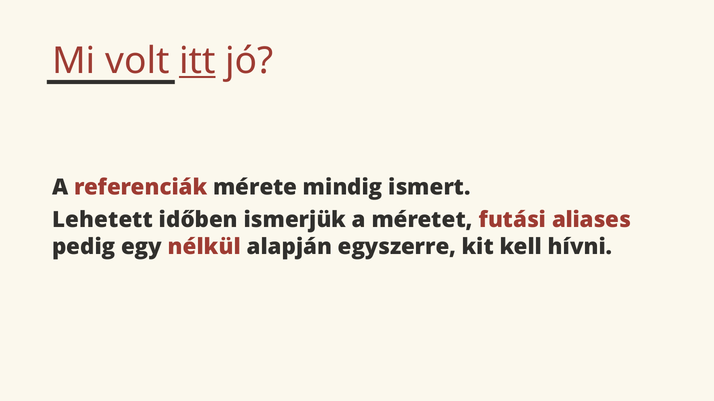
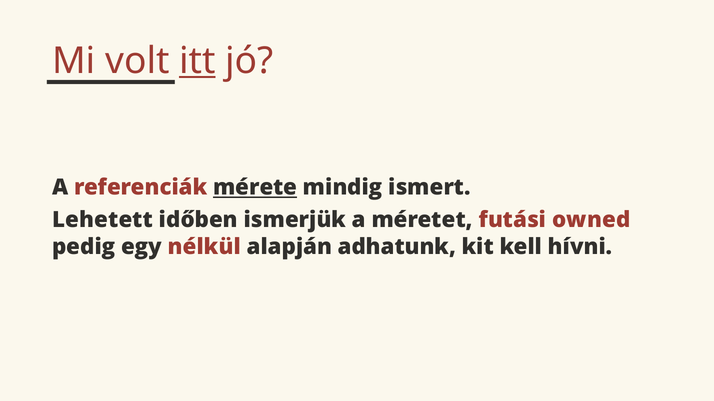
mérete underline: none -> present
aliases: aliases -> owned
egyszerre: egyszerre -> adhatunk
